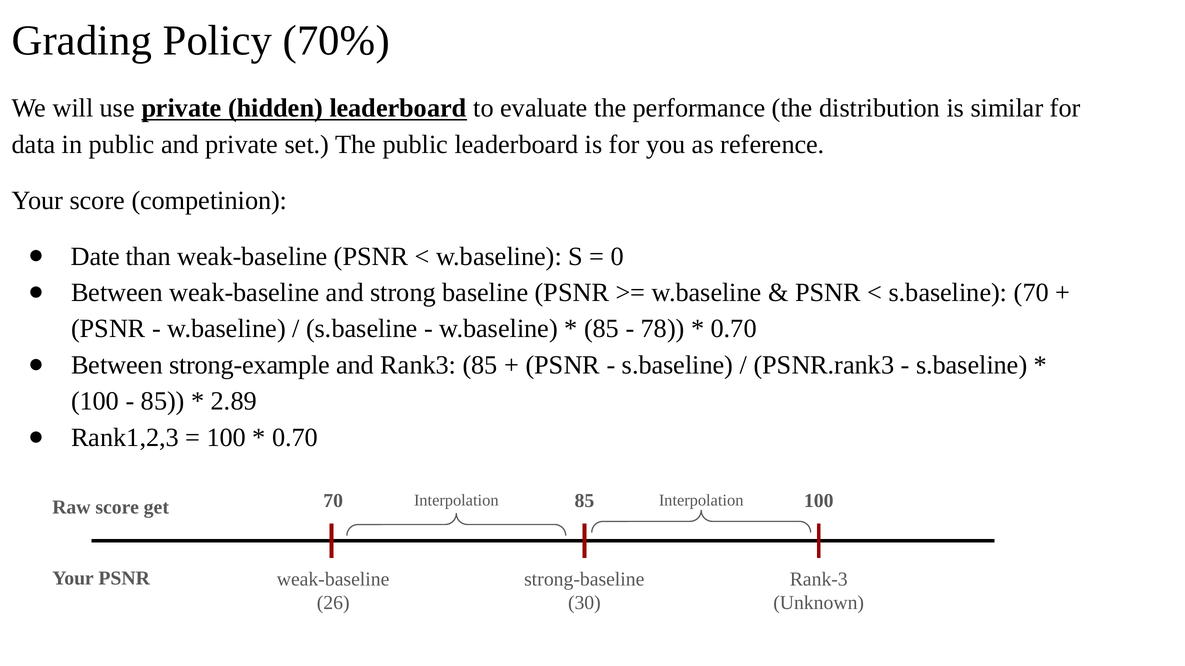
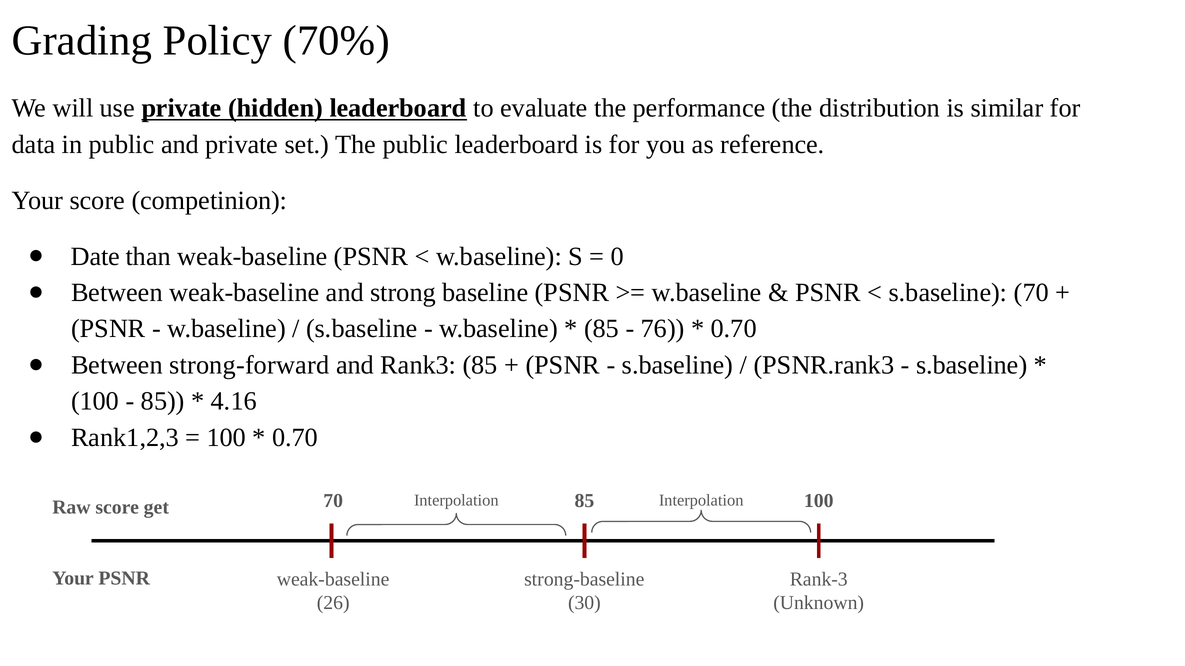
78: 78 -> 76
strong-example: strong-example -> strong-forward
2.89: 2.89 -> 4.16
